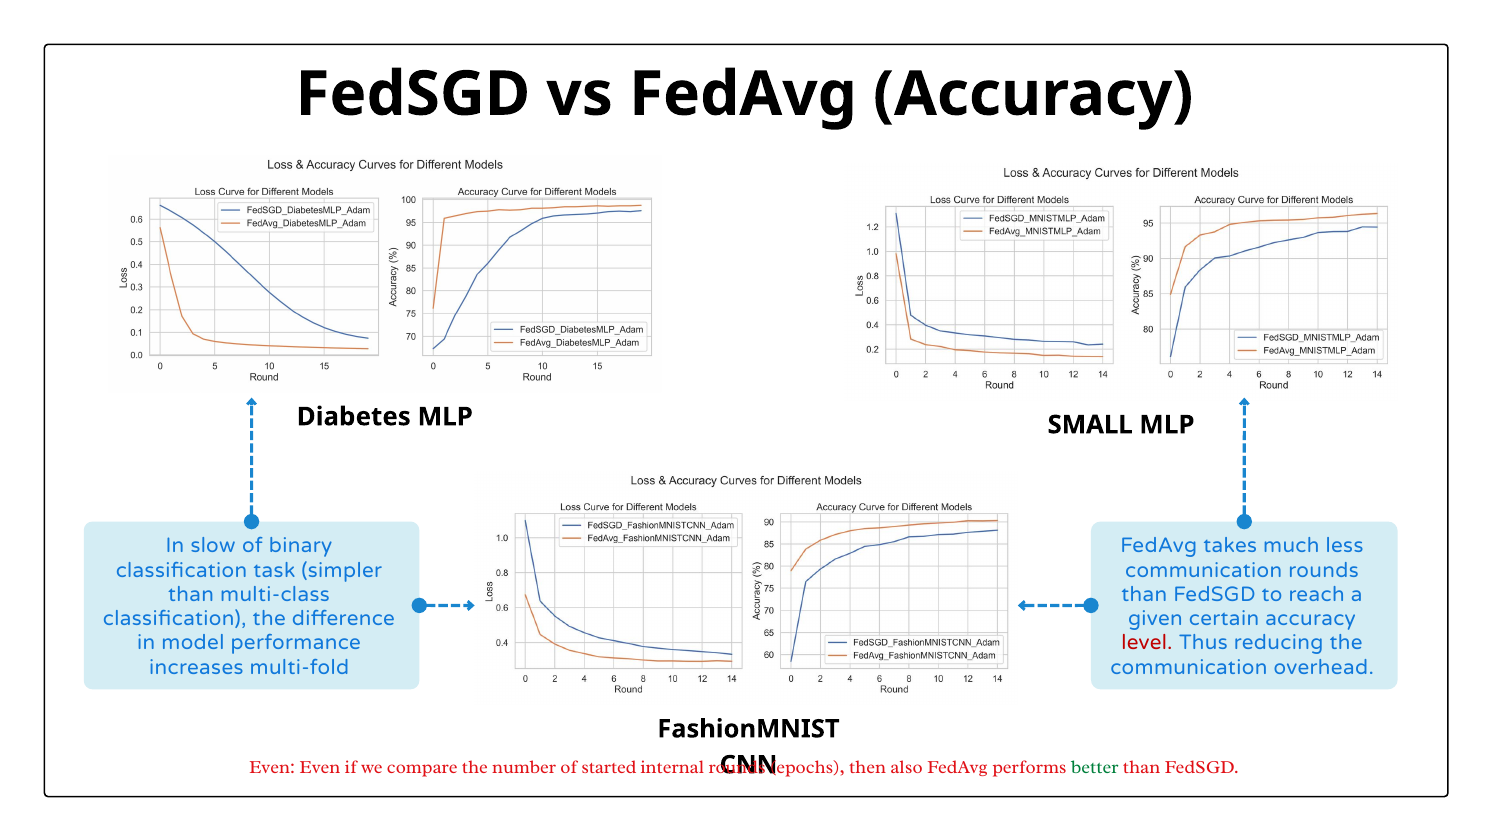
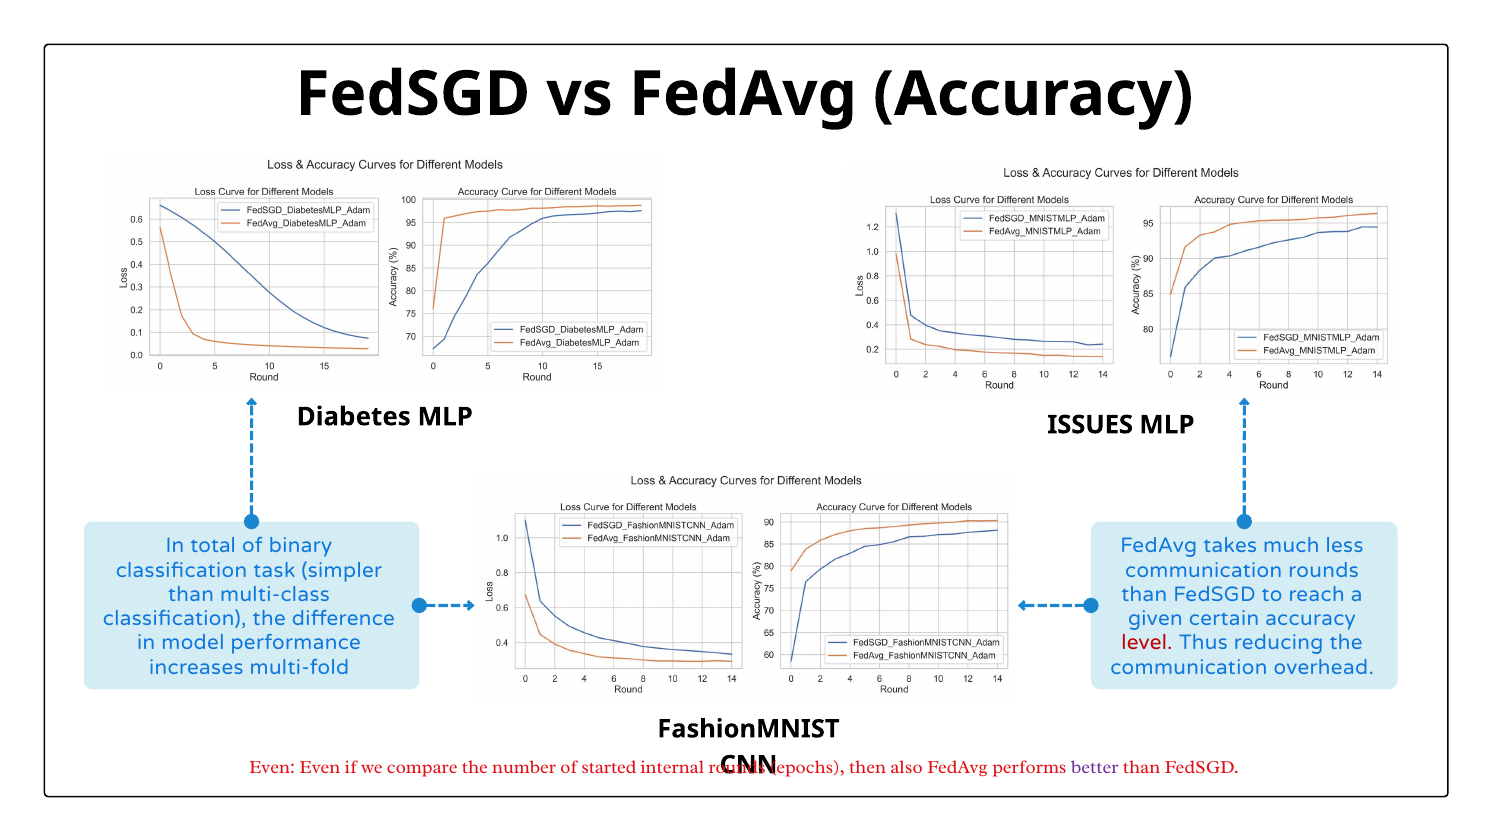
SMALL: SMALL -> ISSUES
slow: slow -> total
better colour: green -> purple
